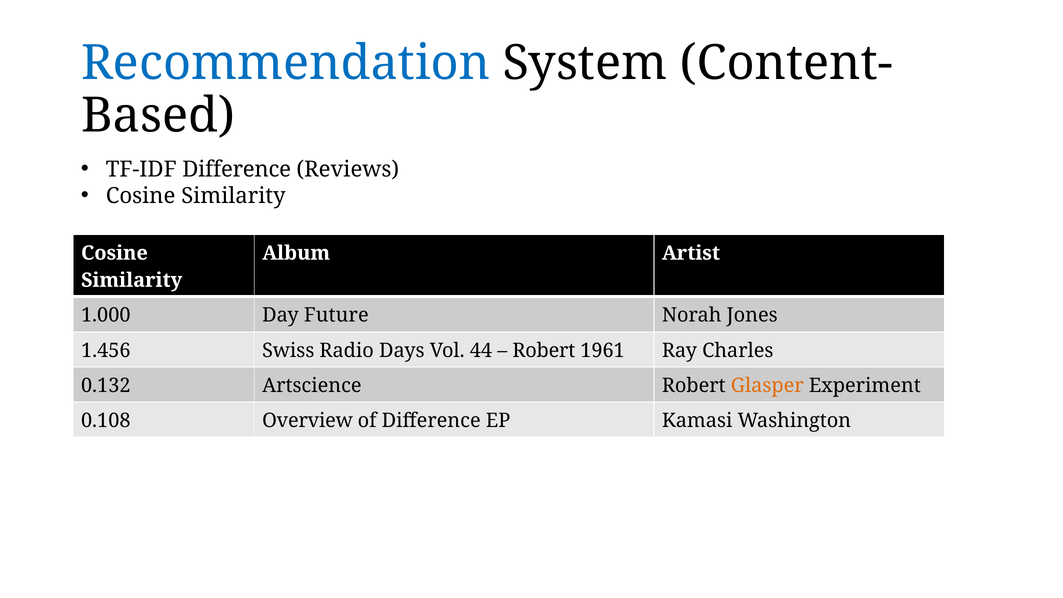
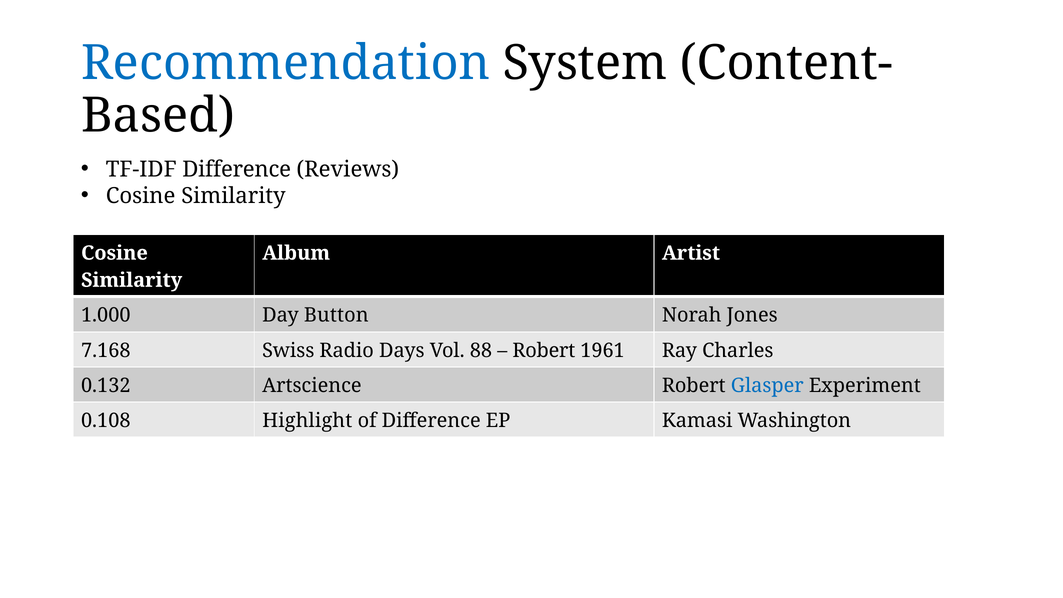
Future: Future -> Button
1.456: 1.456 -> 7.168
44: 44 -> 88
Glasper colour: orange -> blue
Overview: Overview -> Highlight
